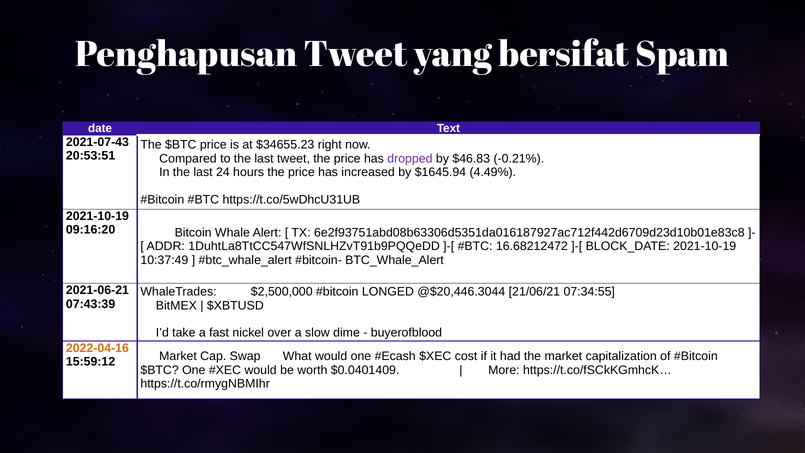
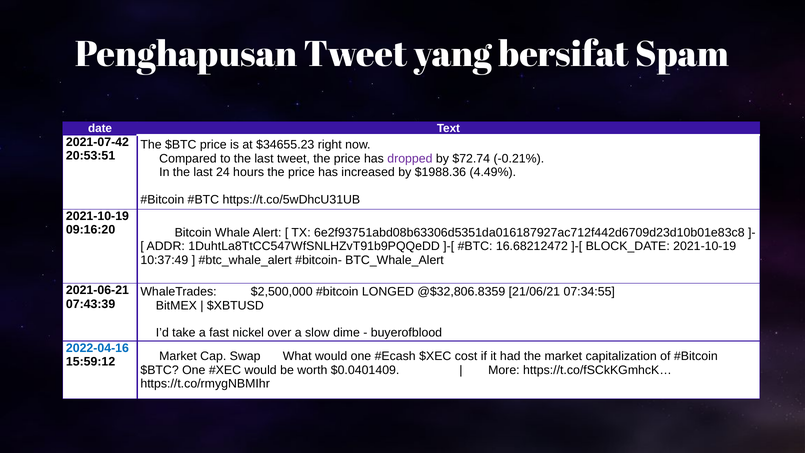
2021-07-43: 2021-07-43 -> 2021-07-42
$46.83: $46.83 -> $72.74
$1645.94: $1645.94 -> $1988.36
@$20,446.3044: @$20,446.3044 -> @$32,806.8359
2022-04-16 colour: orange -> blue
